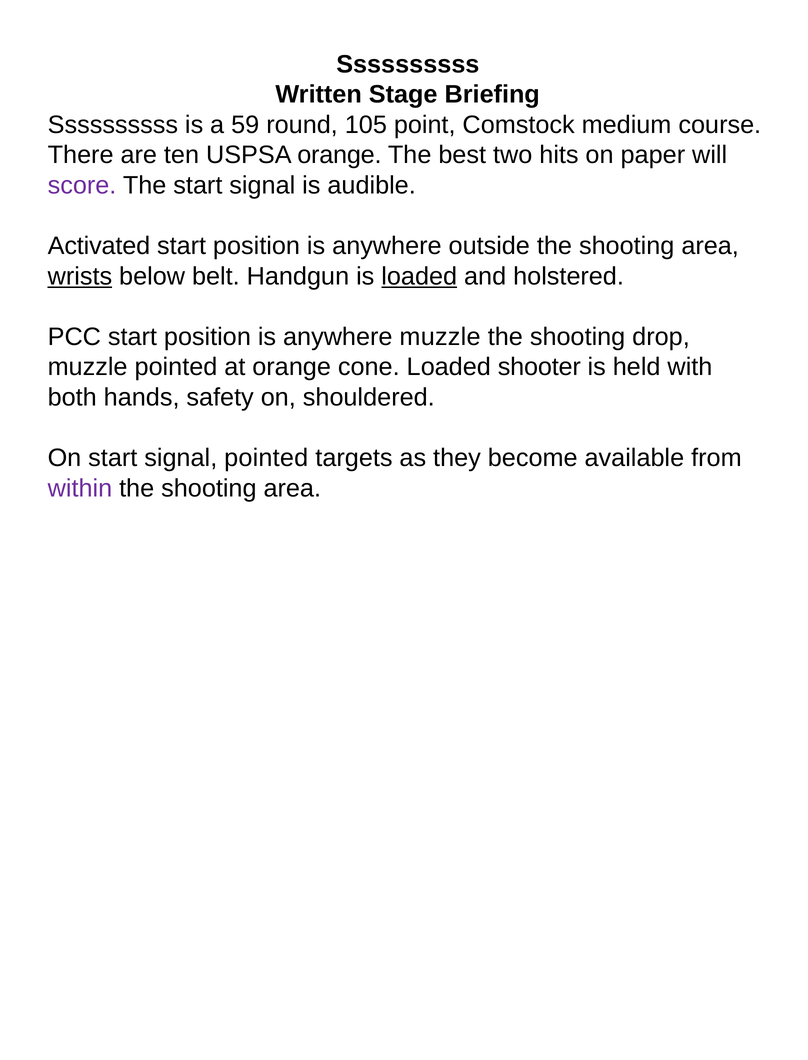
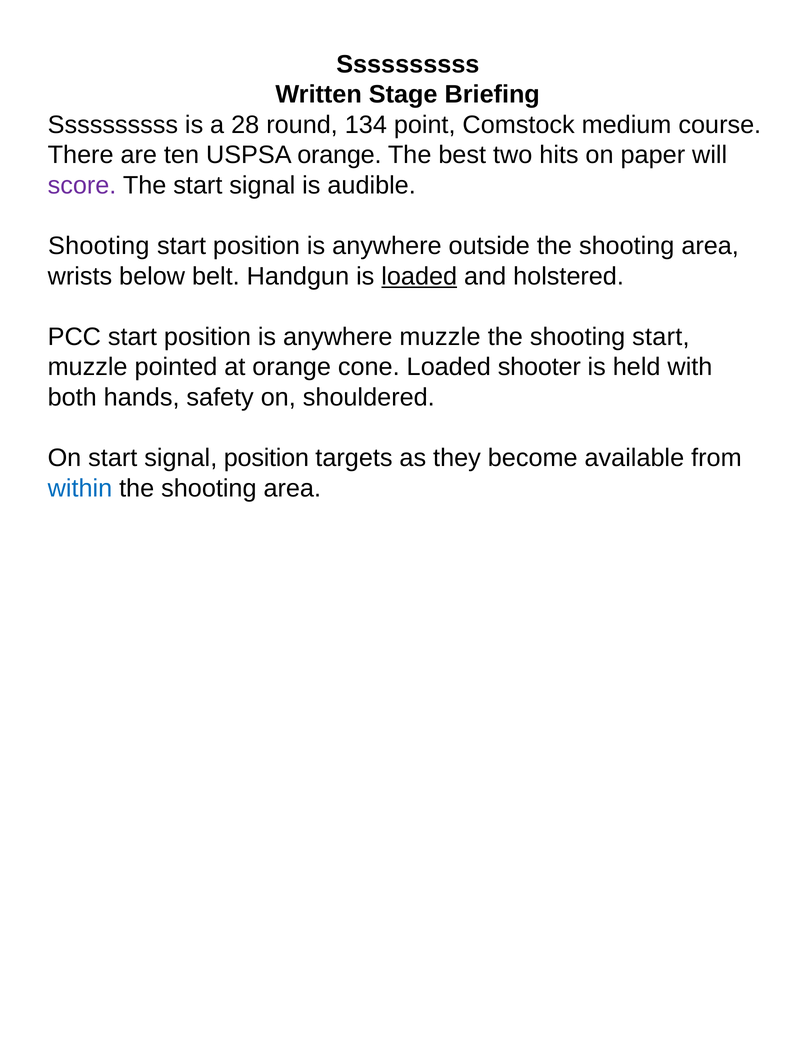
59: 59 -> 28
105: 105 -> 134
Activated at (99, 246): Activated -> Shooting
wrists underline: present -> none
the shooting drop: drop -> start
signal pointed: pointed -> position
within colour: purple -> blue
